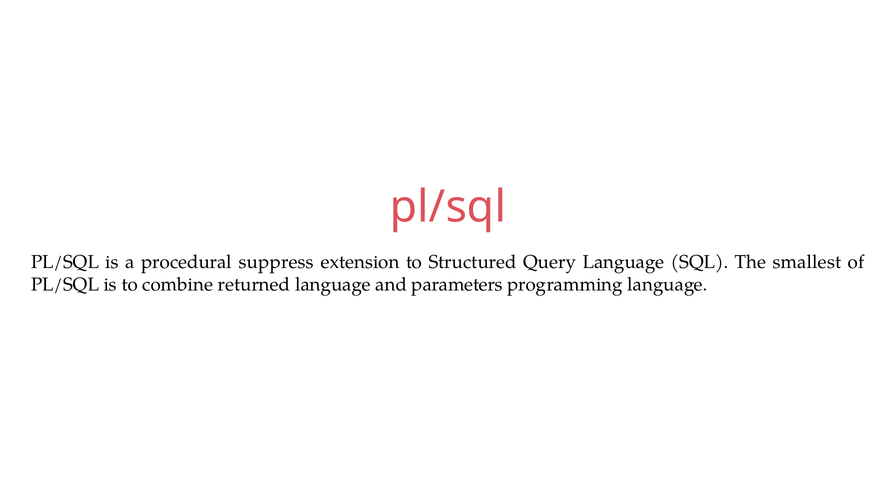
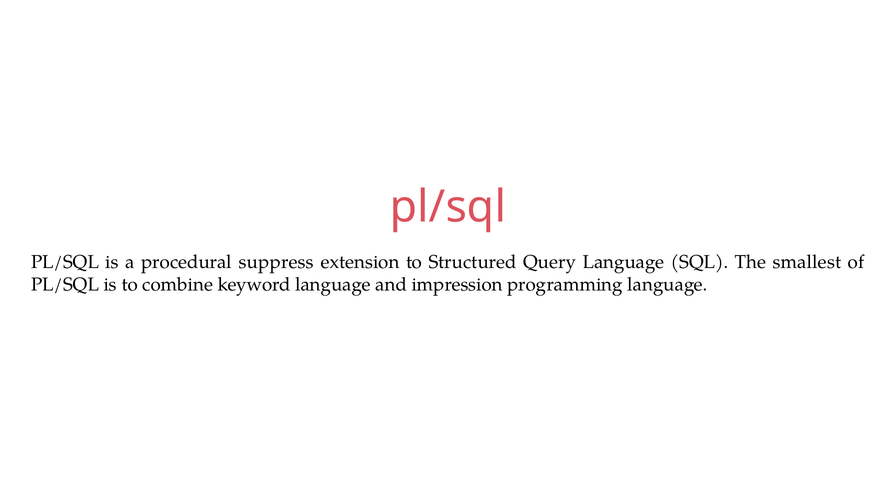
returned: returned -> keyword
parameters: parameters -> impression
